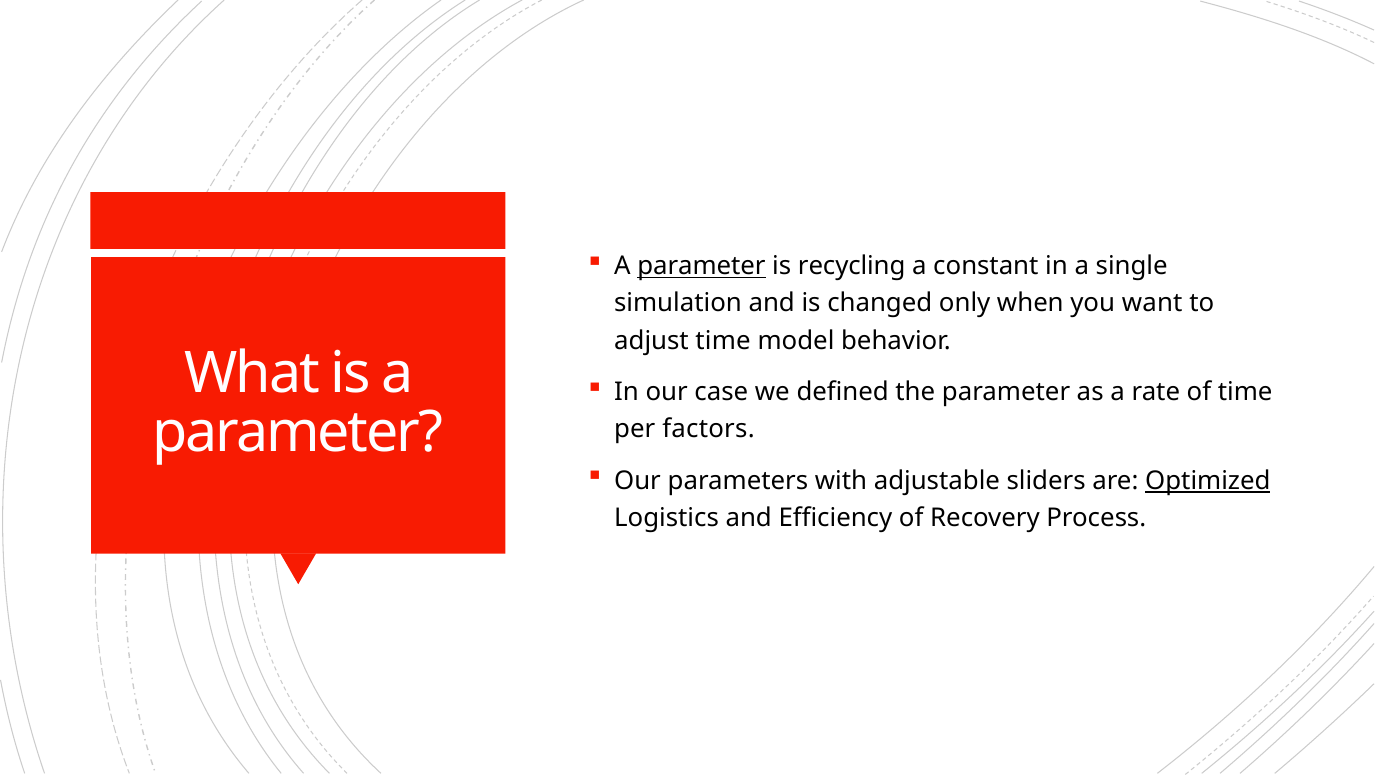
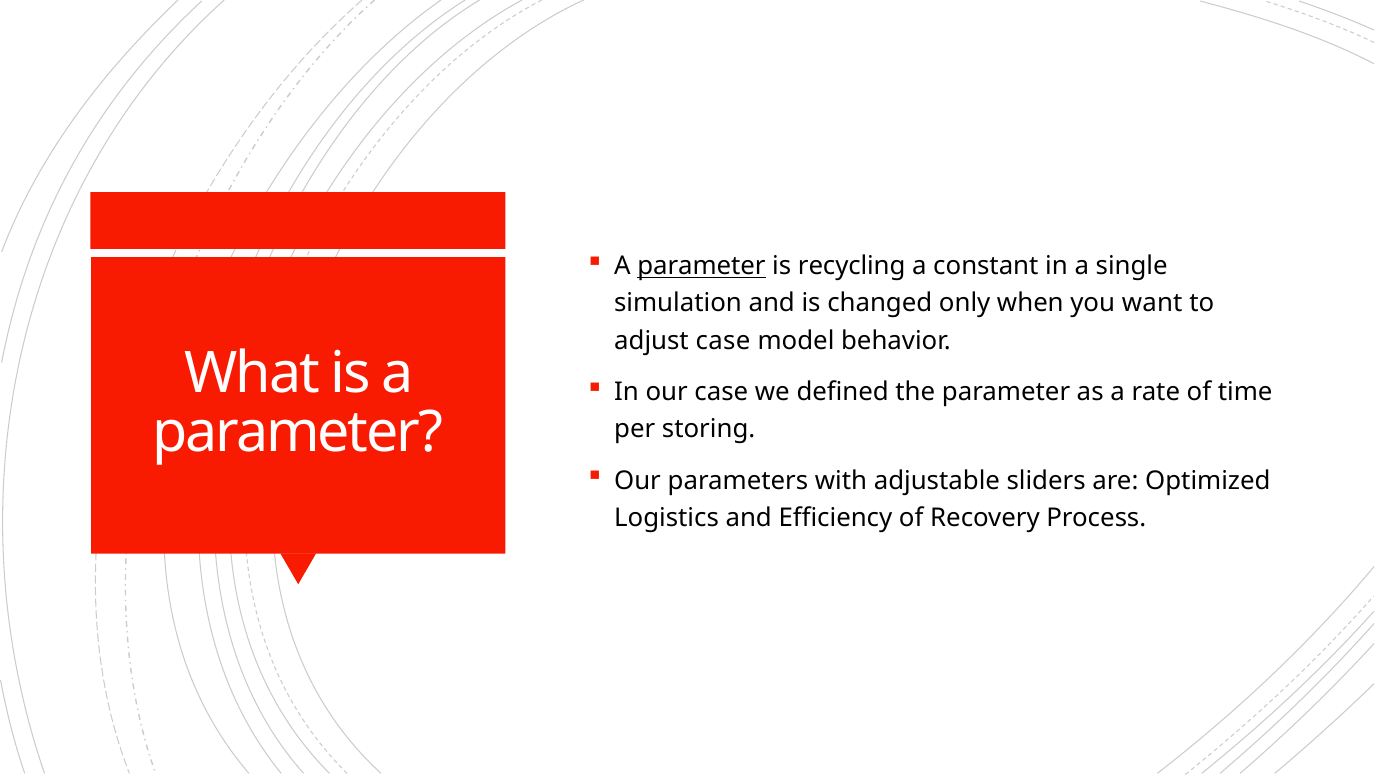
adjust time: time -> case
factors: factors -> storing
Optimized underline: present -> none
